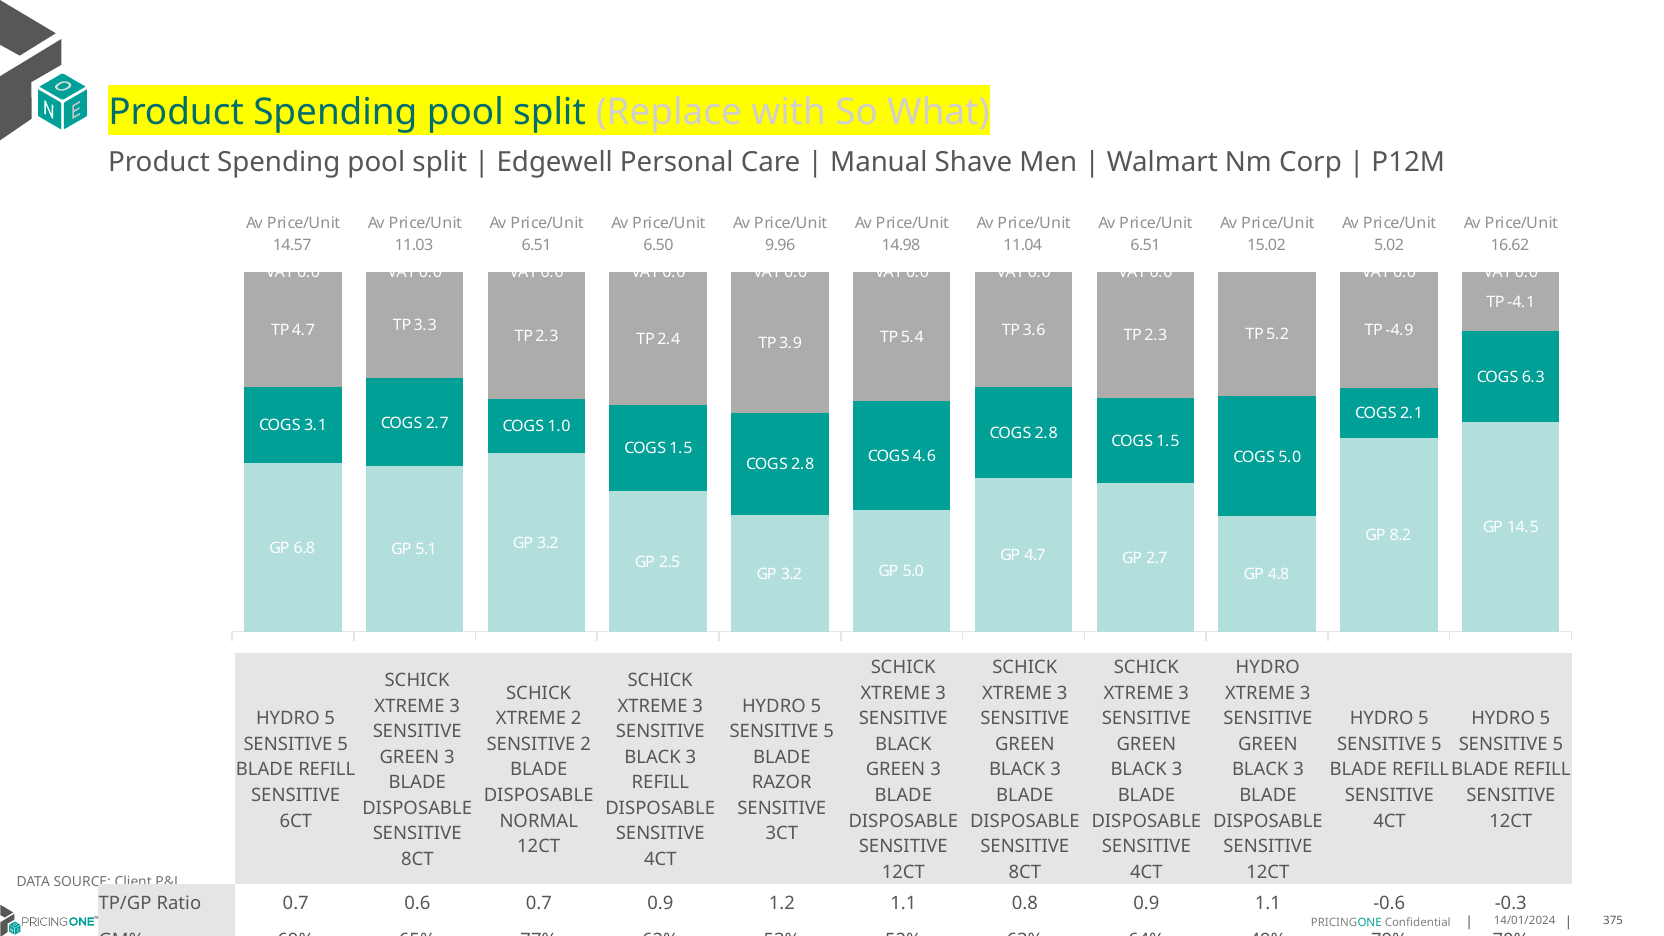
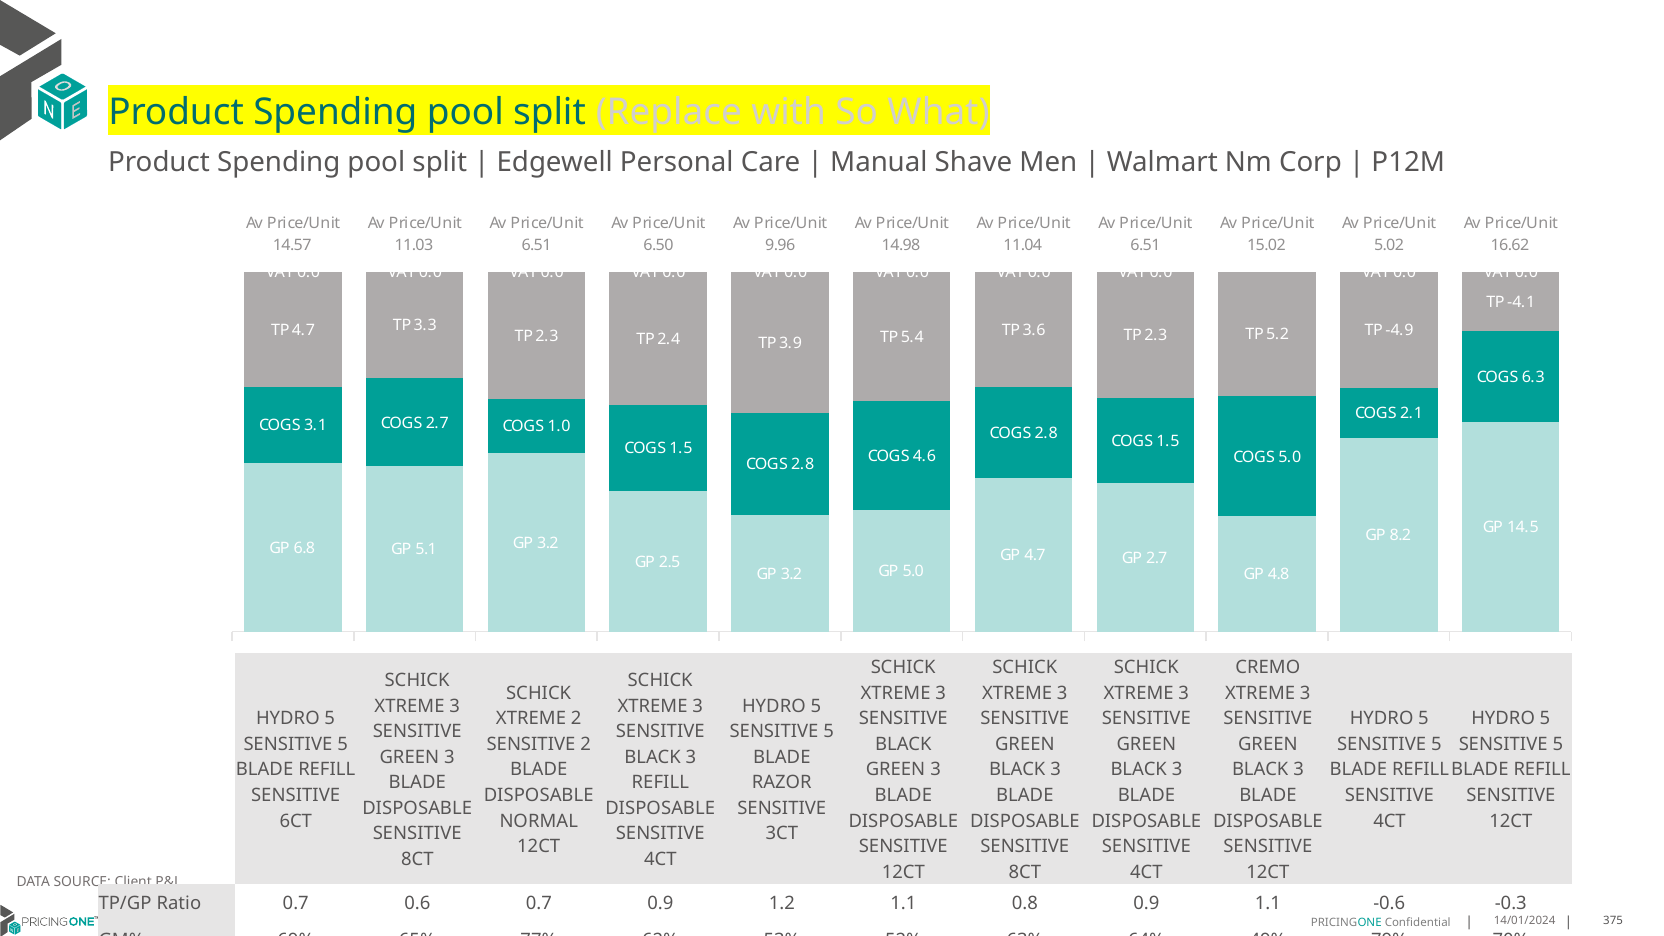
HYDRO at (1268, 668): HYDRO -> CREMO
